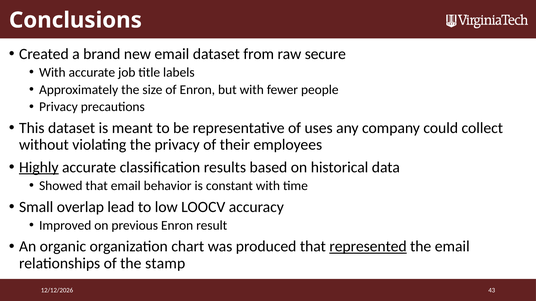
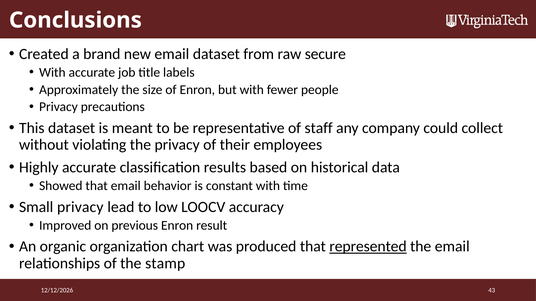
uses: uses -> staff
Highly underline: present -> none
Small overlap: overlap -> privacy
